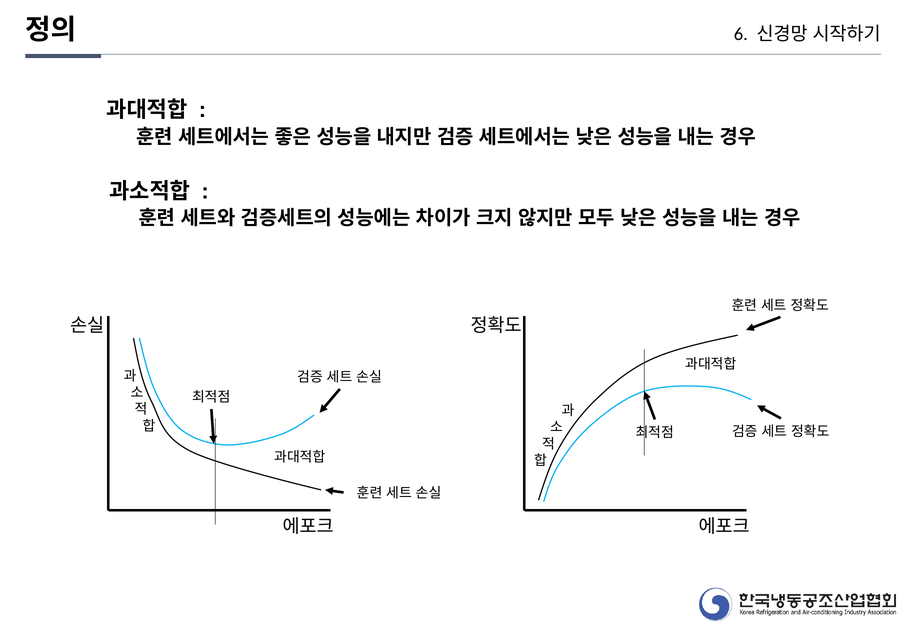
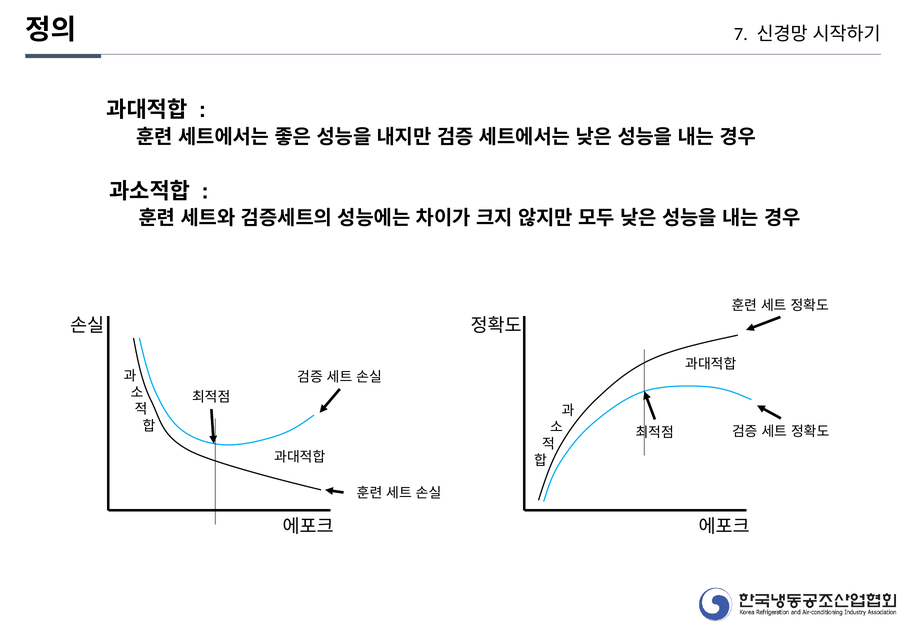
6: 6 -> 7
